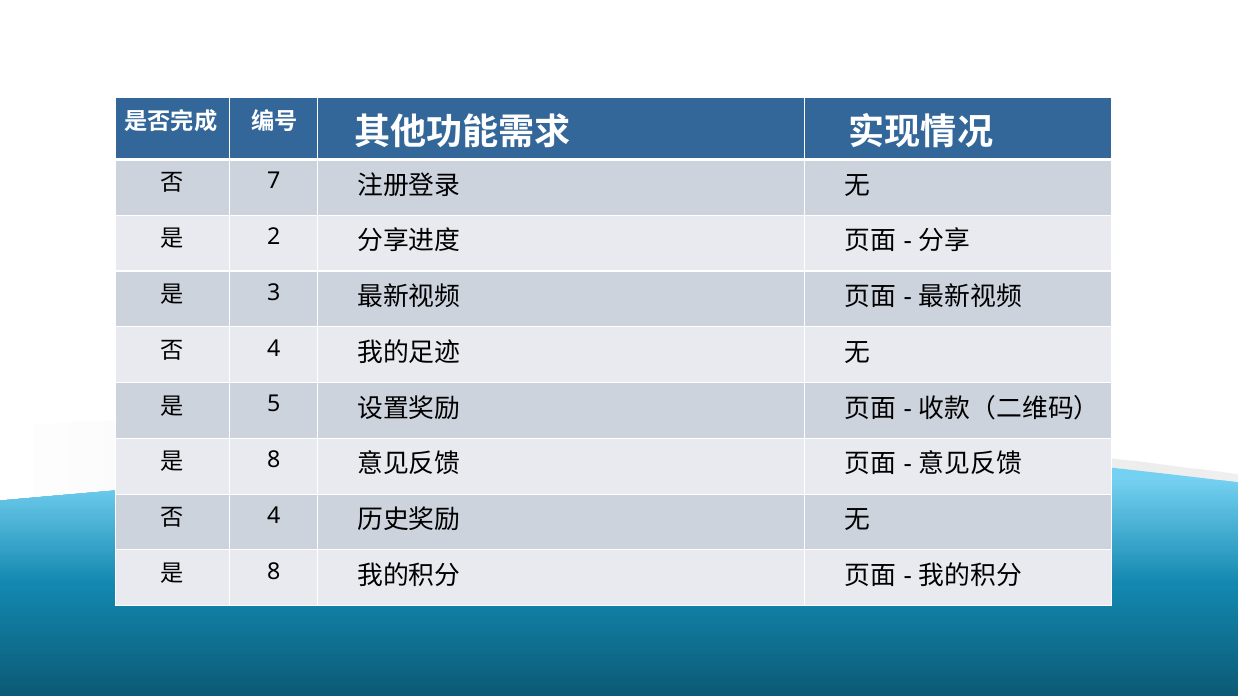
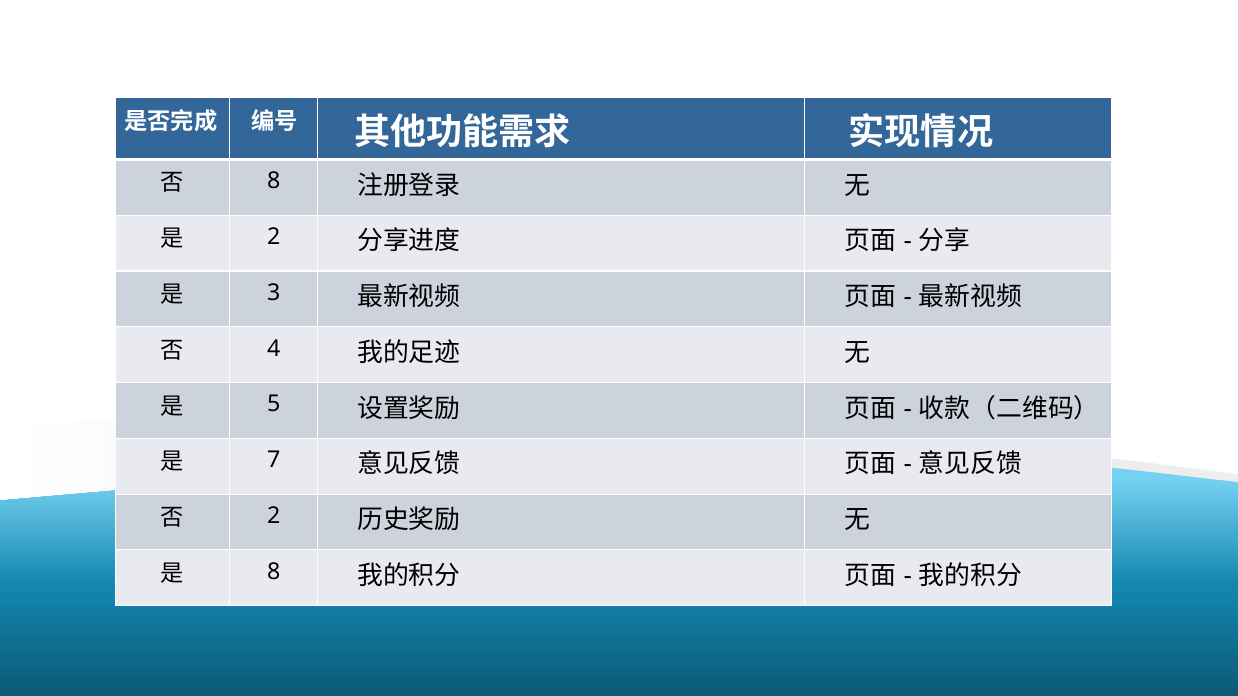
7 at (274, 181): 7 -> 8
8 at (274, 460): 8 -> 7
4 at (274, 516): 4 -> 2
